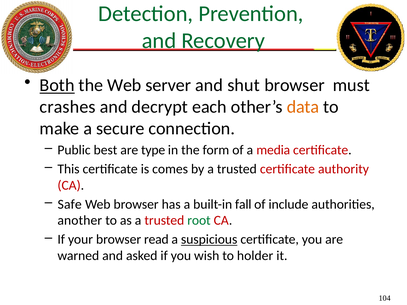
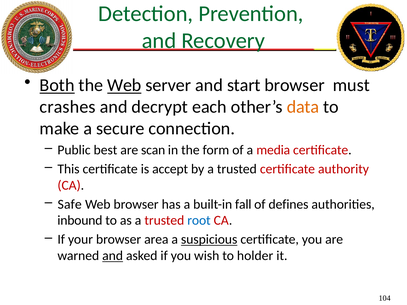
Web at (124, 85) underline: none -> present
shut: shut -> start
type: type -> scan
comes: comes -> accept
include: include -> defines
another: another -> inbound
root colour: green -> blue
read: read -> area
and at (113, 256) underline: none -> present
